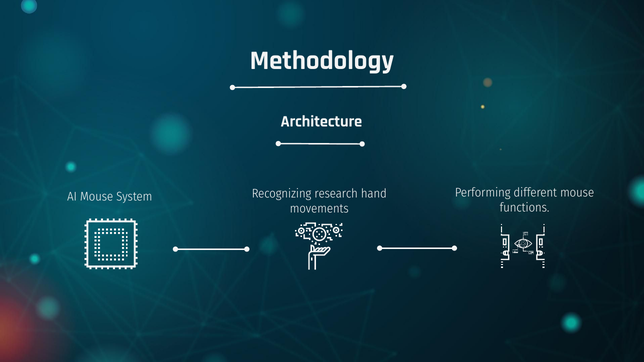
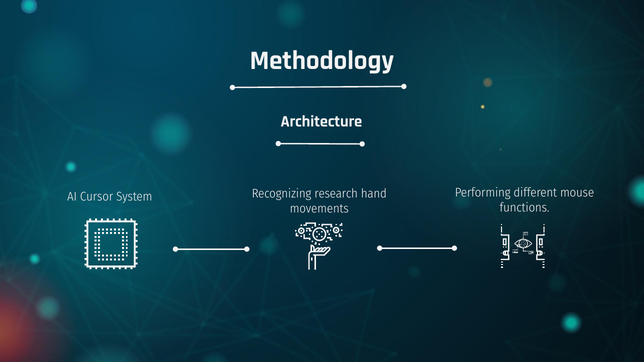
AI Mouse: Mouse -> Cursor
